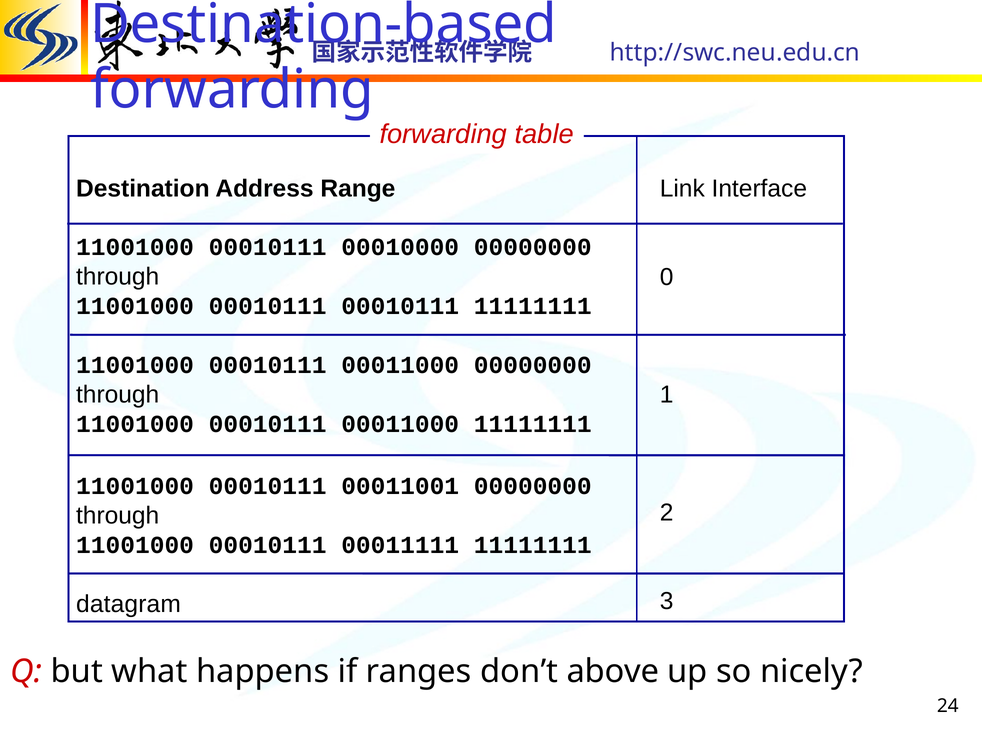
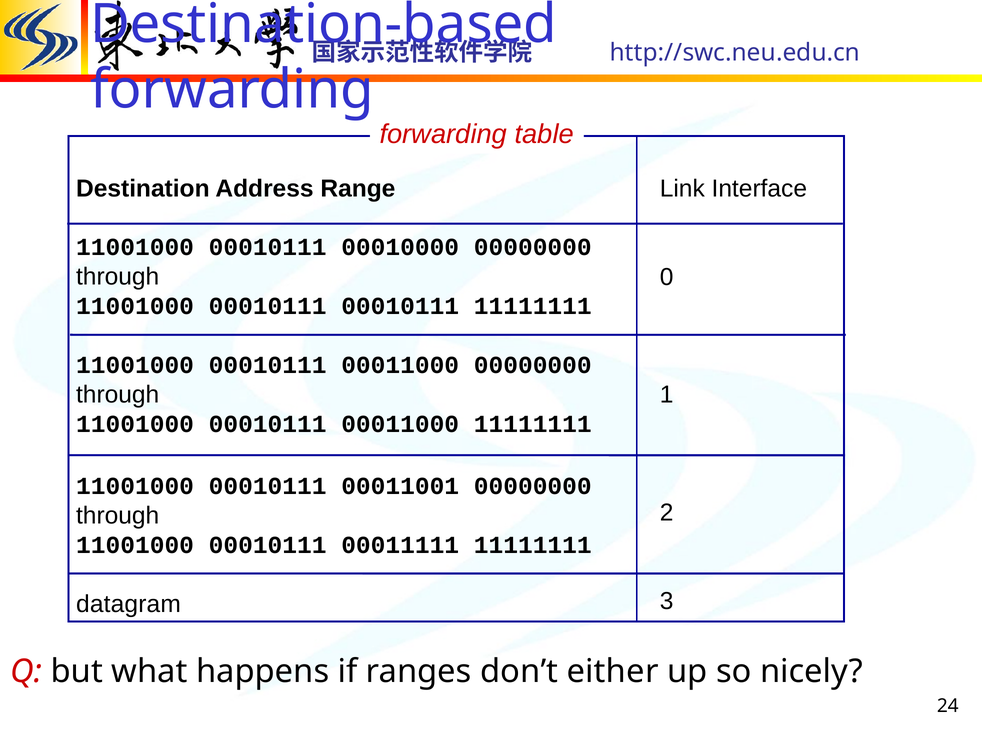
above: above -> either
